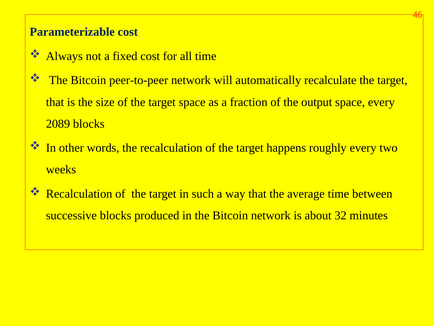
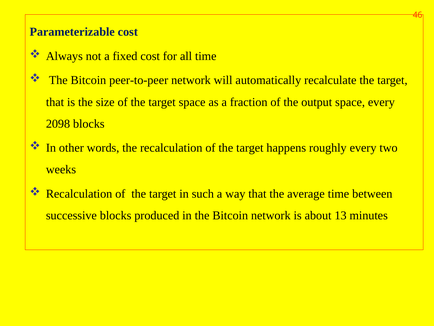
2089: 2089 -> 2098
32: 32 -> 13
